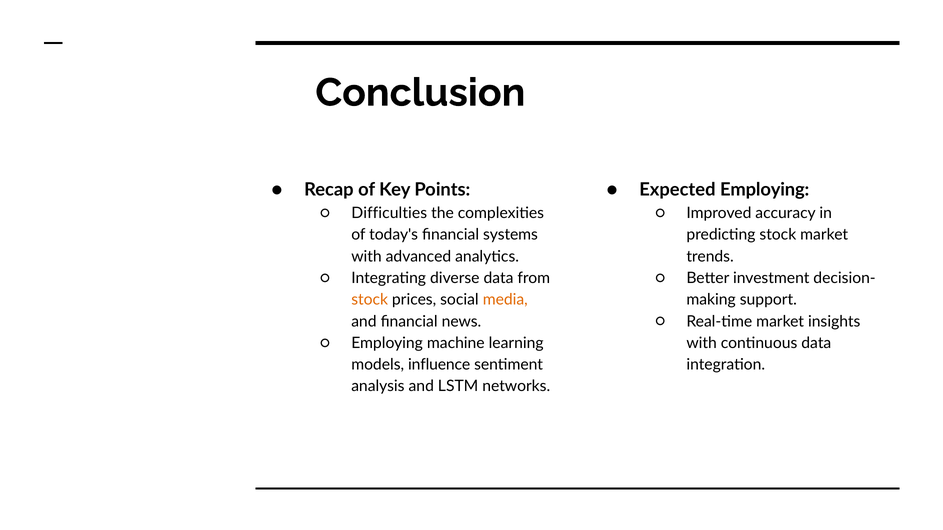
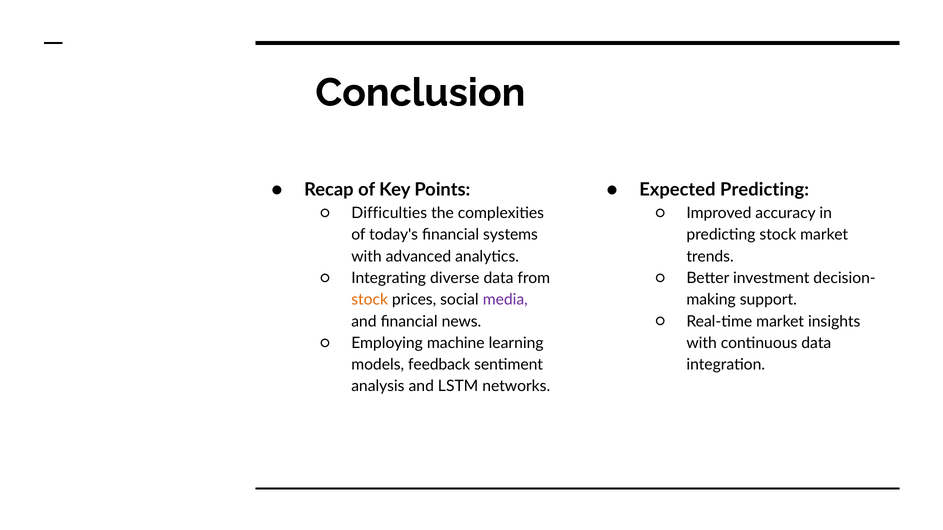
Expected Employing: Employing -> Predicting
media colour: orange -> purple
influence: influence -> feedback
